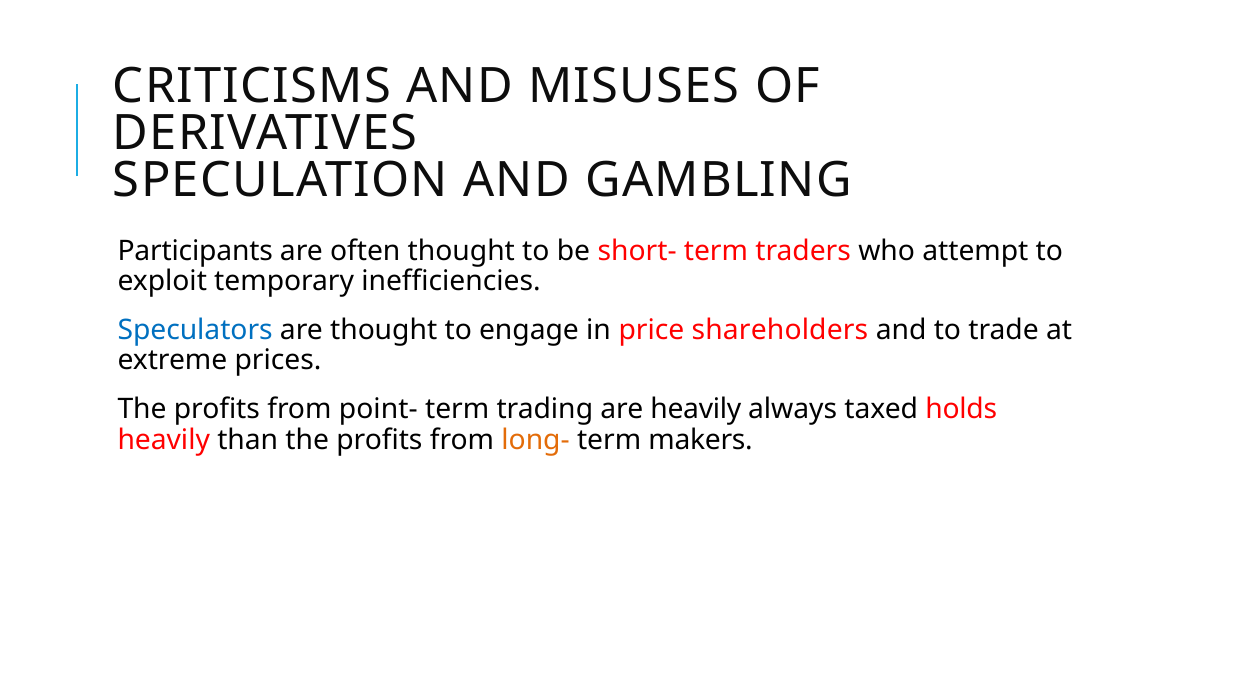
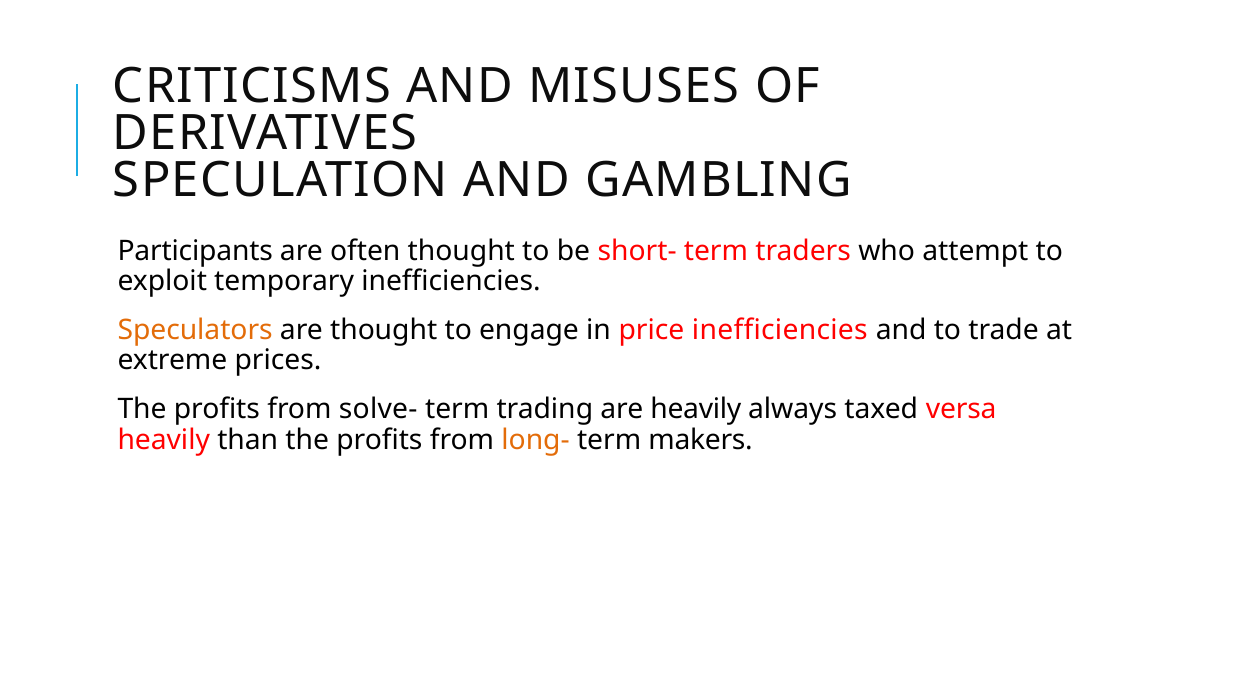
Speculators colour: blue -> orange
price shareholders: shareholders -> inefficiencies
point-: point- -> solve-
holds: holds -> versa
